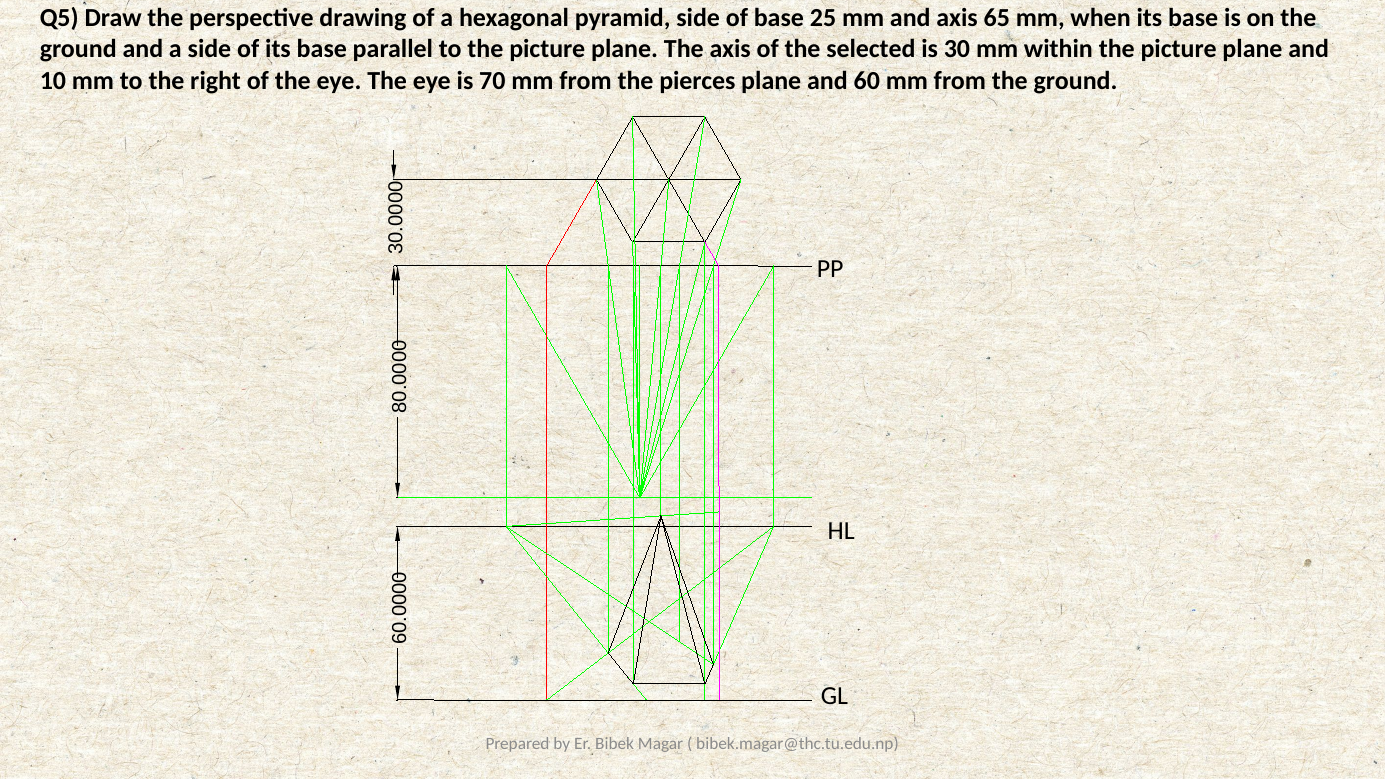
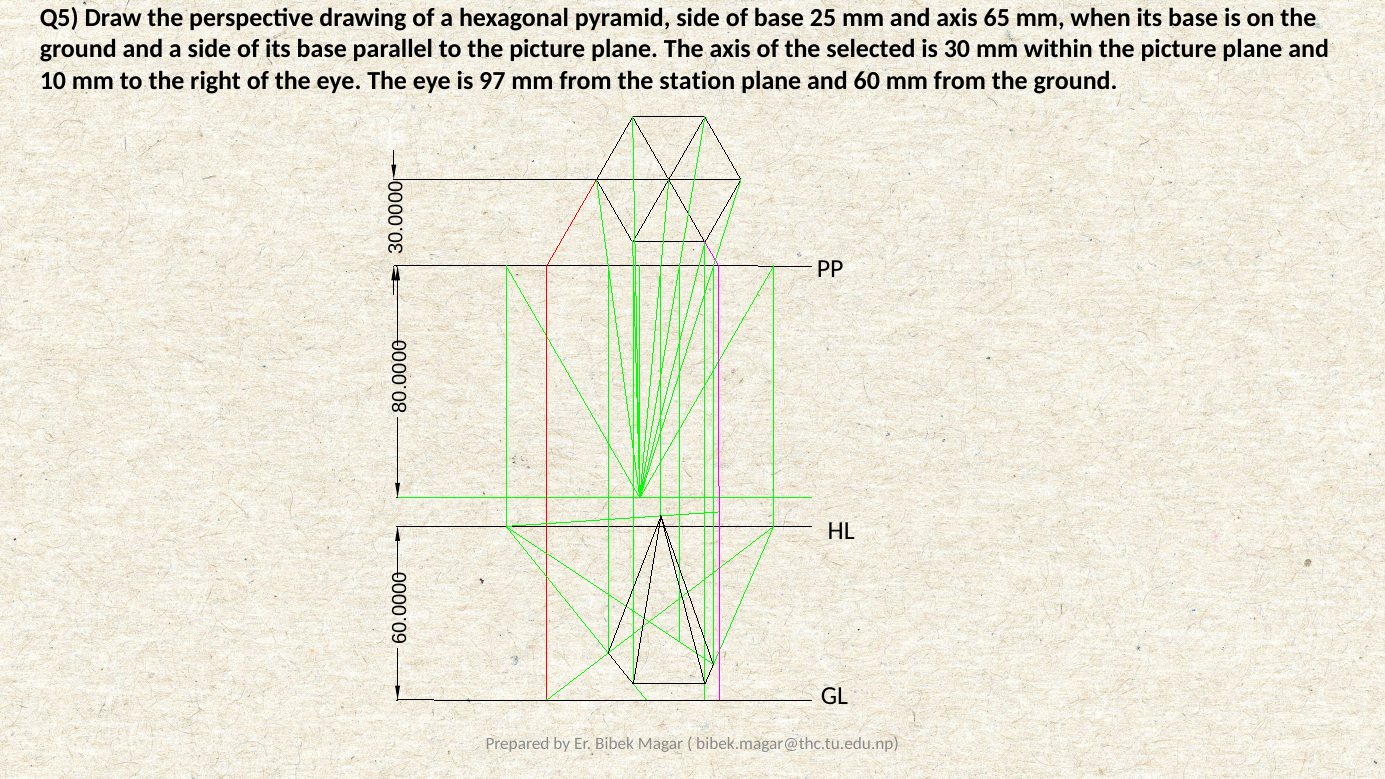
70: 70 -> 97
pierces: pierces -> station
